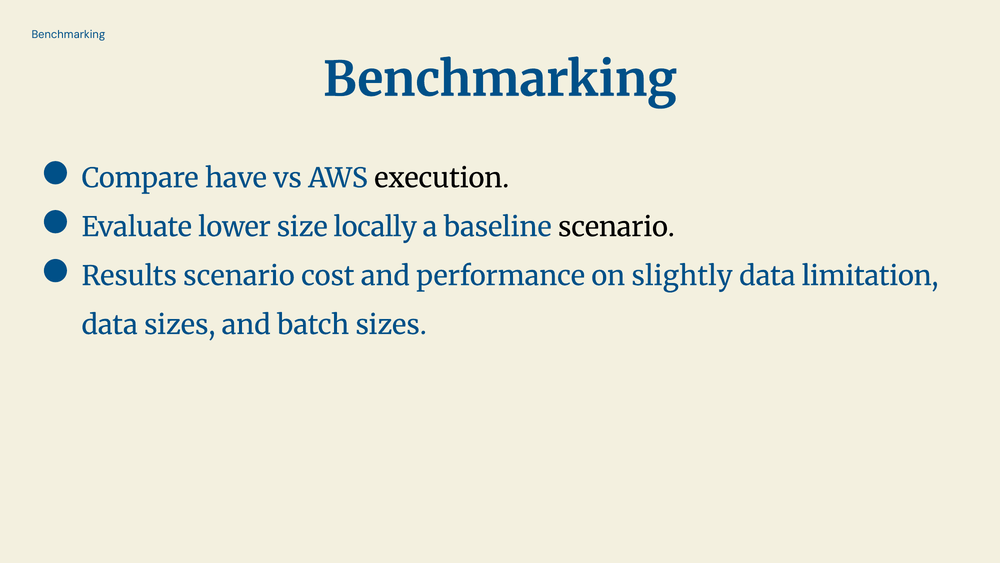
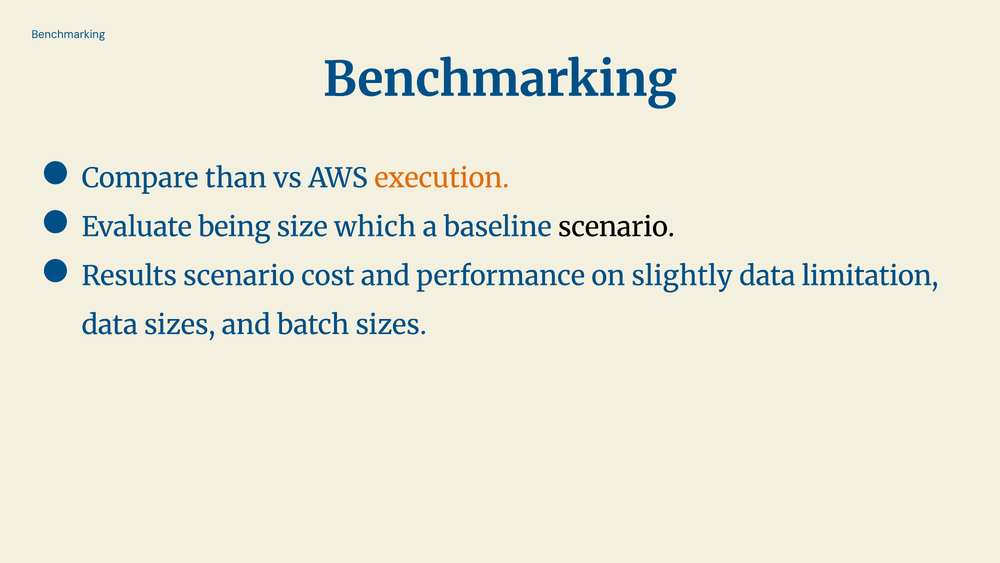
have: have -> than
execution colour: black -> orange
lower: lower -> being
locally: locally -> which
